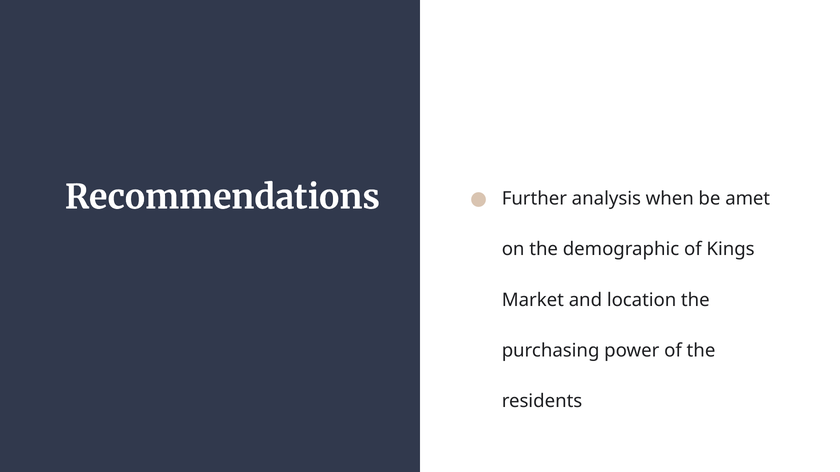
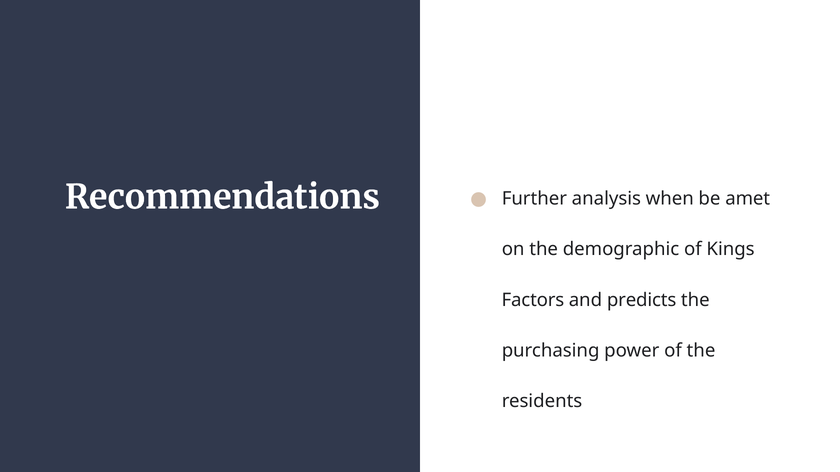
Market: Market -> Factors
location: location -> predicts
